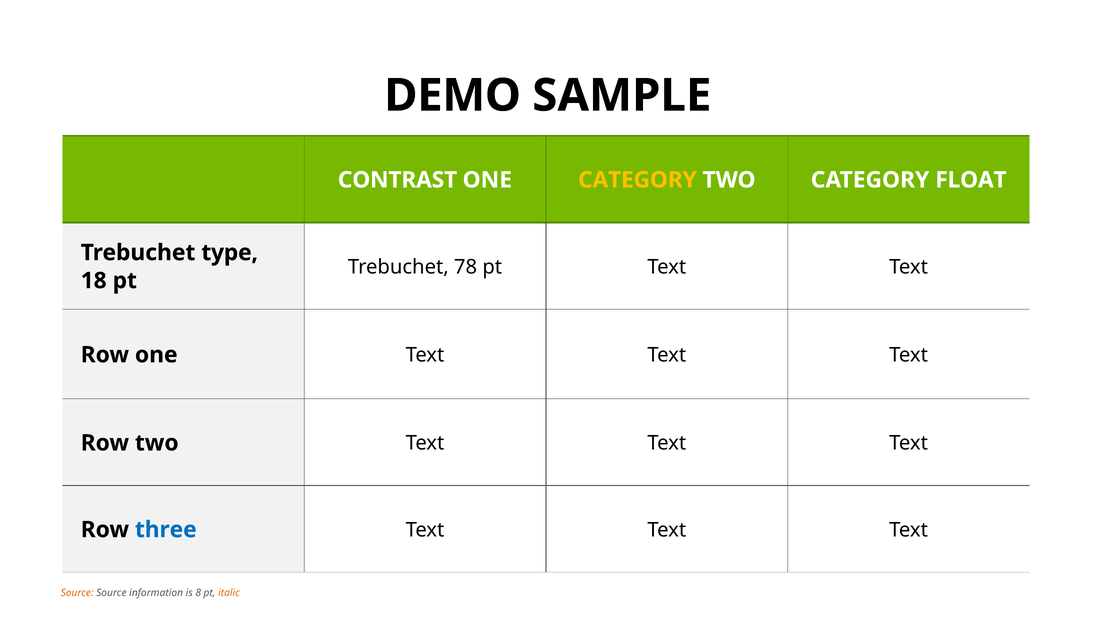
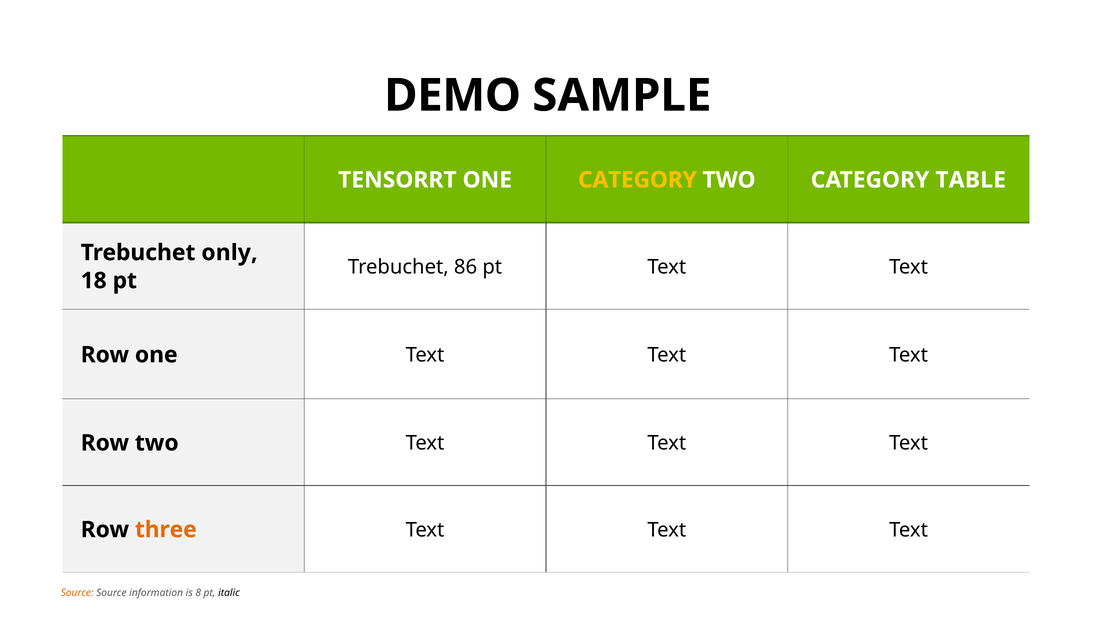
CONTRAST: CONTRAST -> TENSORRT
FLOAT: FLOAT -> TABLE
type: type -> only
78: 78 -> 86
three colour: blue -> orange
italic colour: orange -> black
